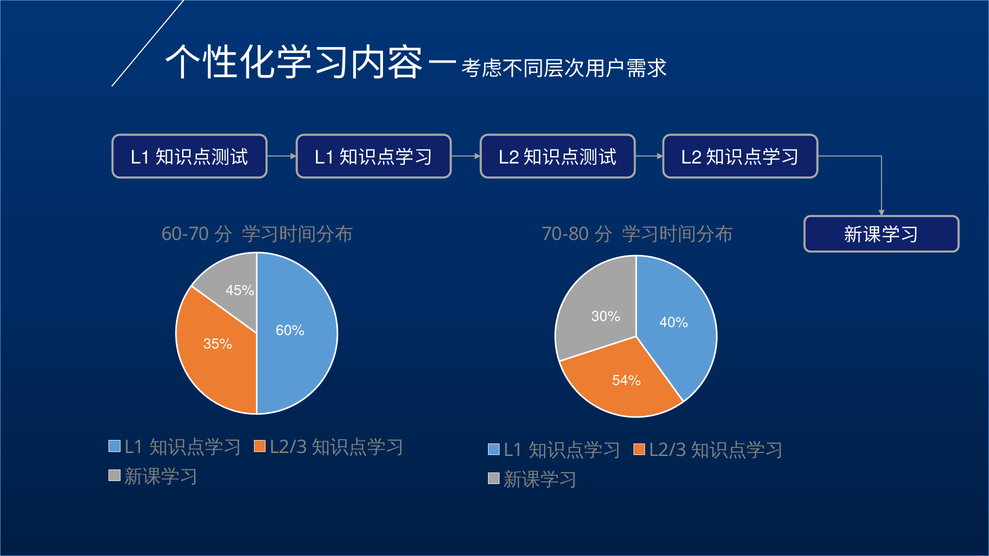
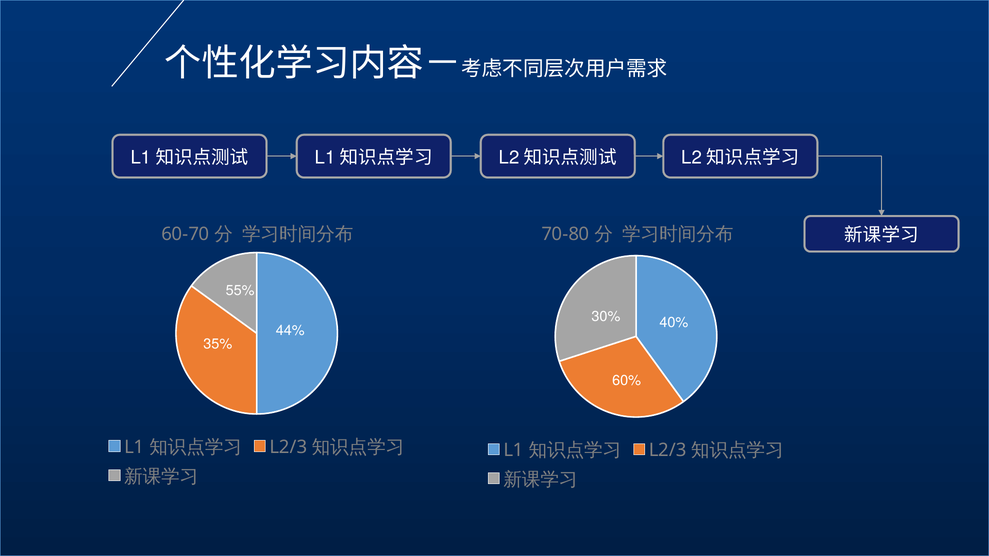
45%: 45% -> 55%
60% at (290, 331): 60% -> 44%
54% at (627, 381): 54% -> 60%
